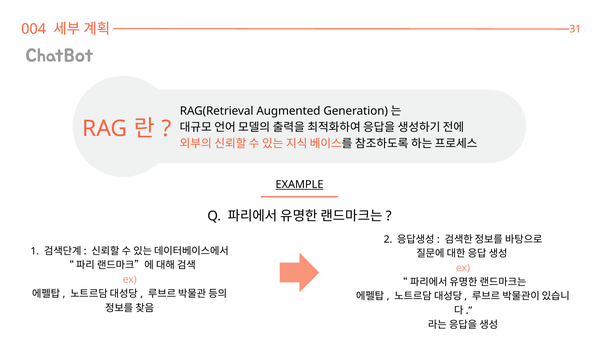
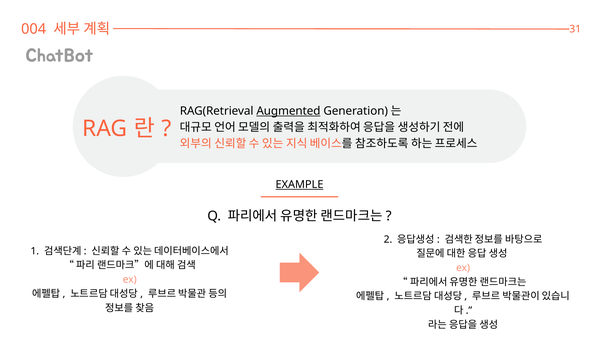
Augmented underline: none -> present
